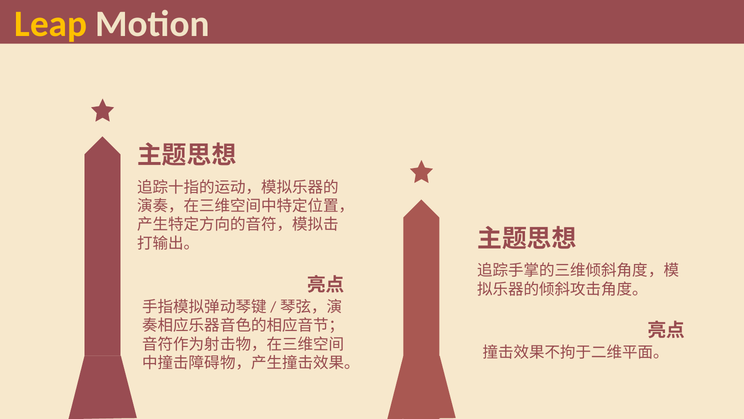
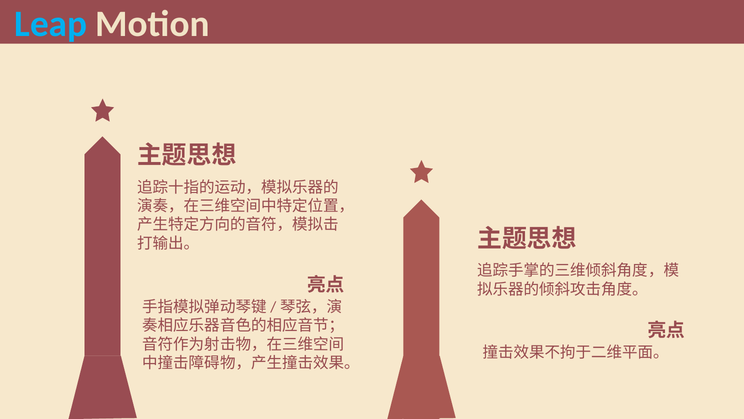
Leap colour: yellow -> light blue
